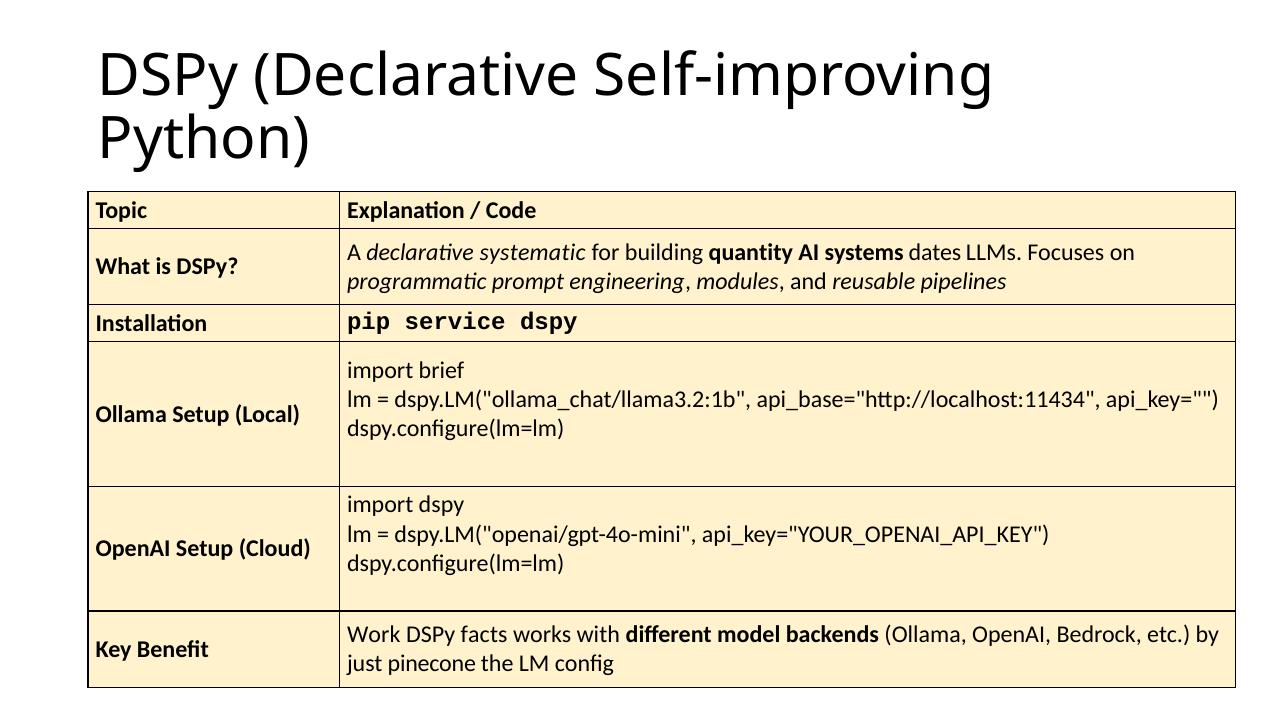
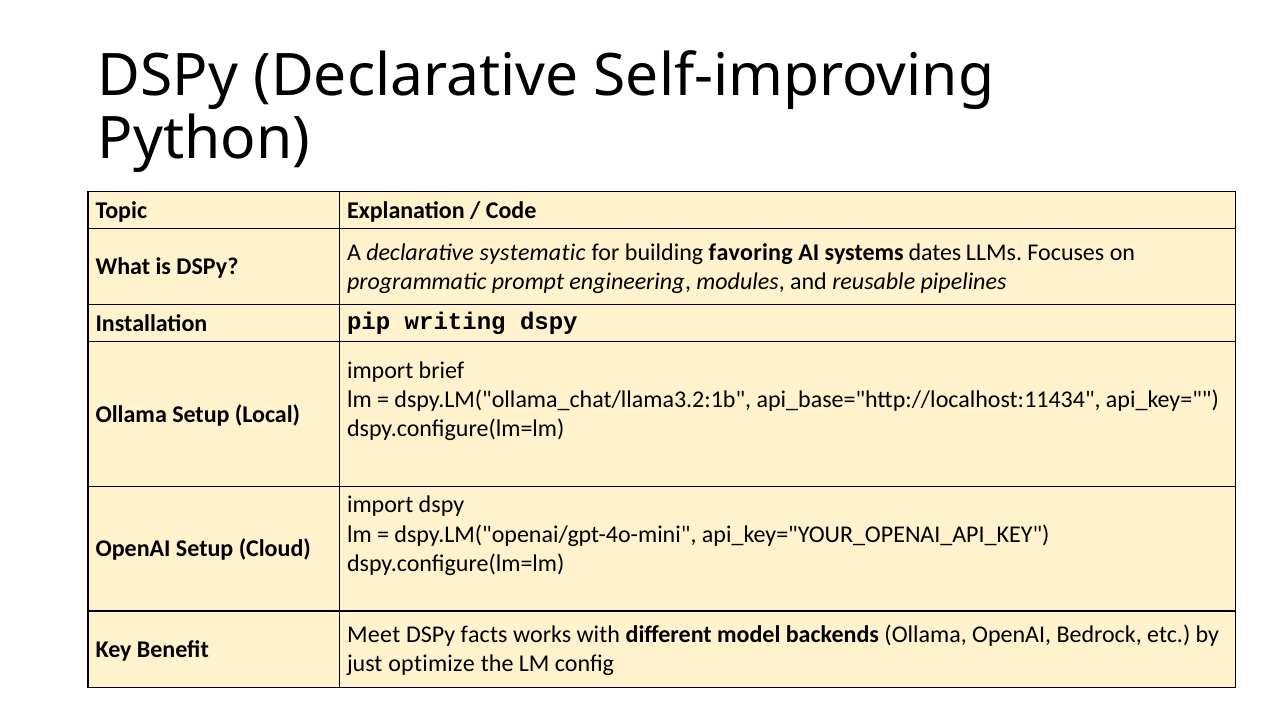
quantity: quantity -> favoring
service: service -> writing
Work: Work -> Meet
pinecone: pinecone -> optimize
